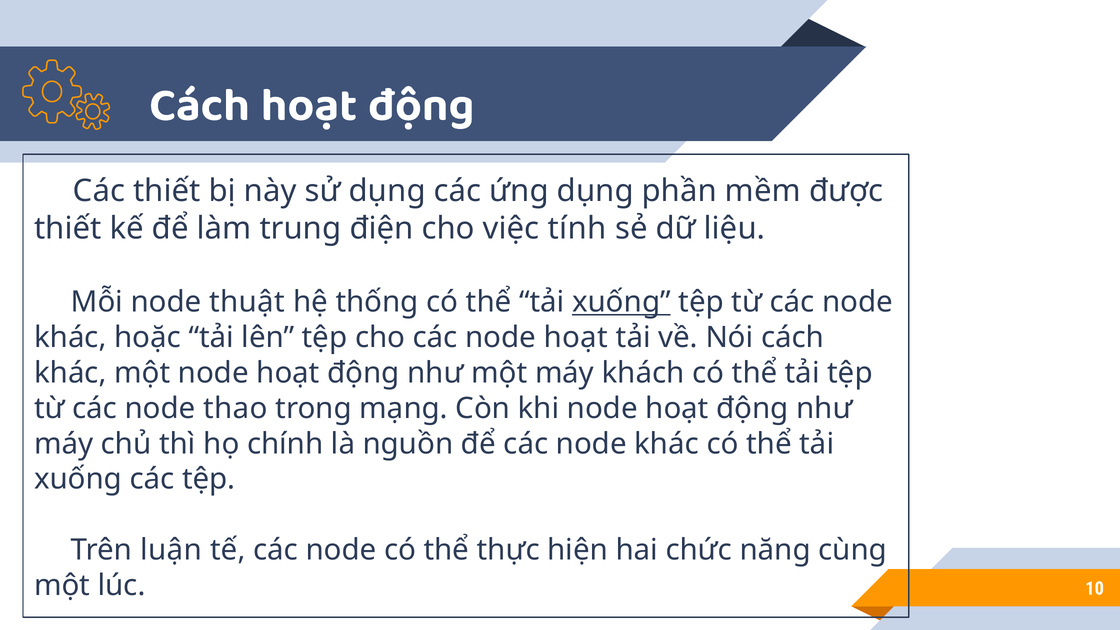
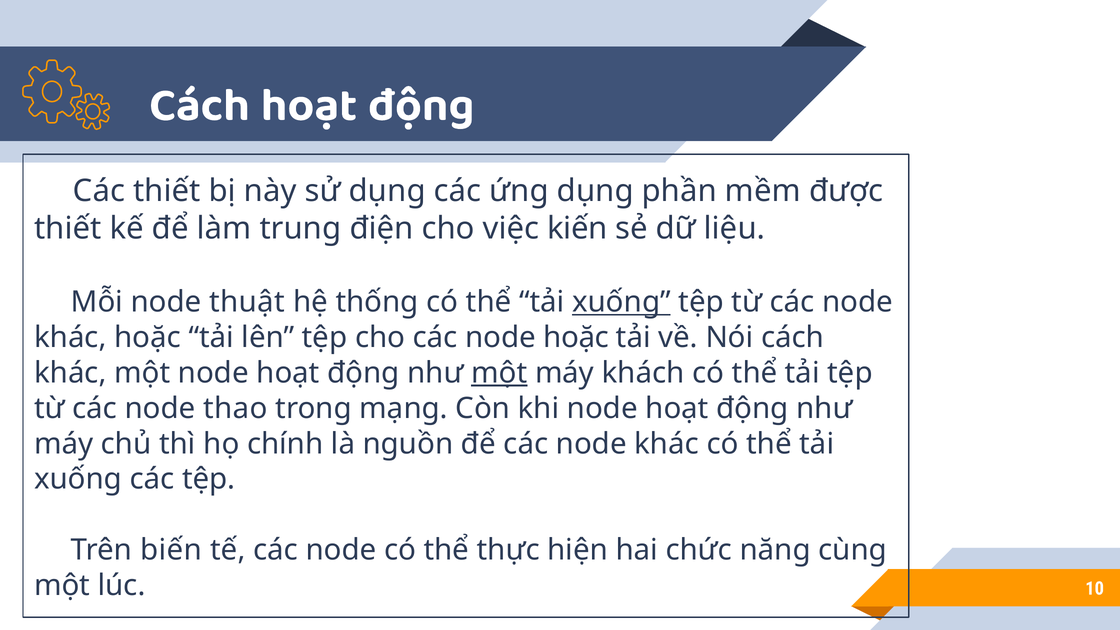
tính: tính -> kiến
các node hoạt: hoạt -> hoặc
một at (499, 373) underline: none -> present
luận: luận -> biến
